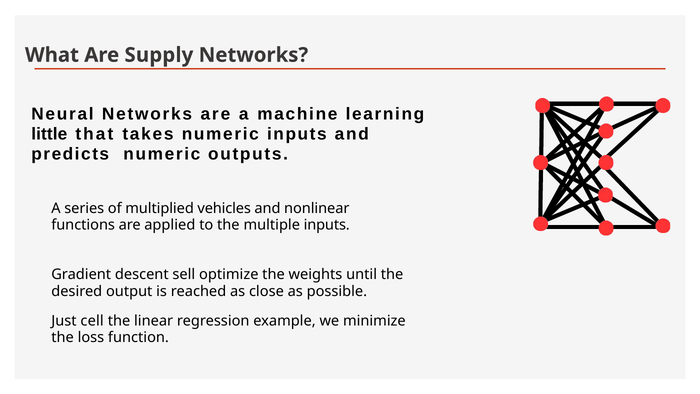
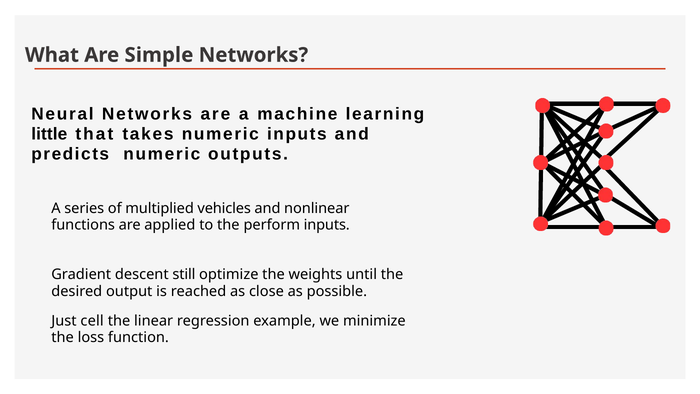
Supply: Supply -> Simple
multiple: multiple -> perform
sell: sell -> still
